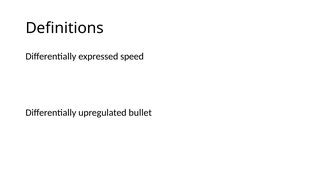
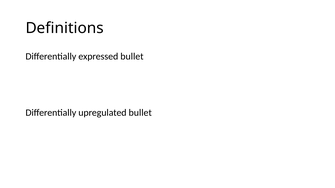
expressed speed: speed -> bullet
